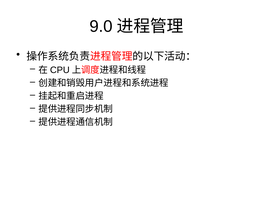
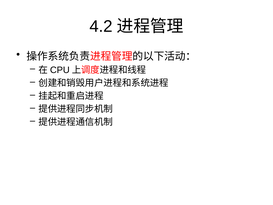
9.0: 9.0 -> 4.2
